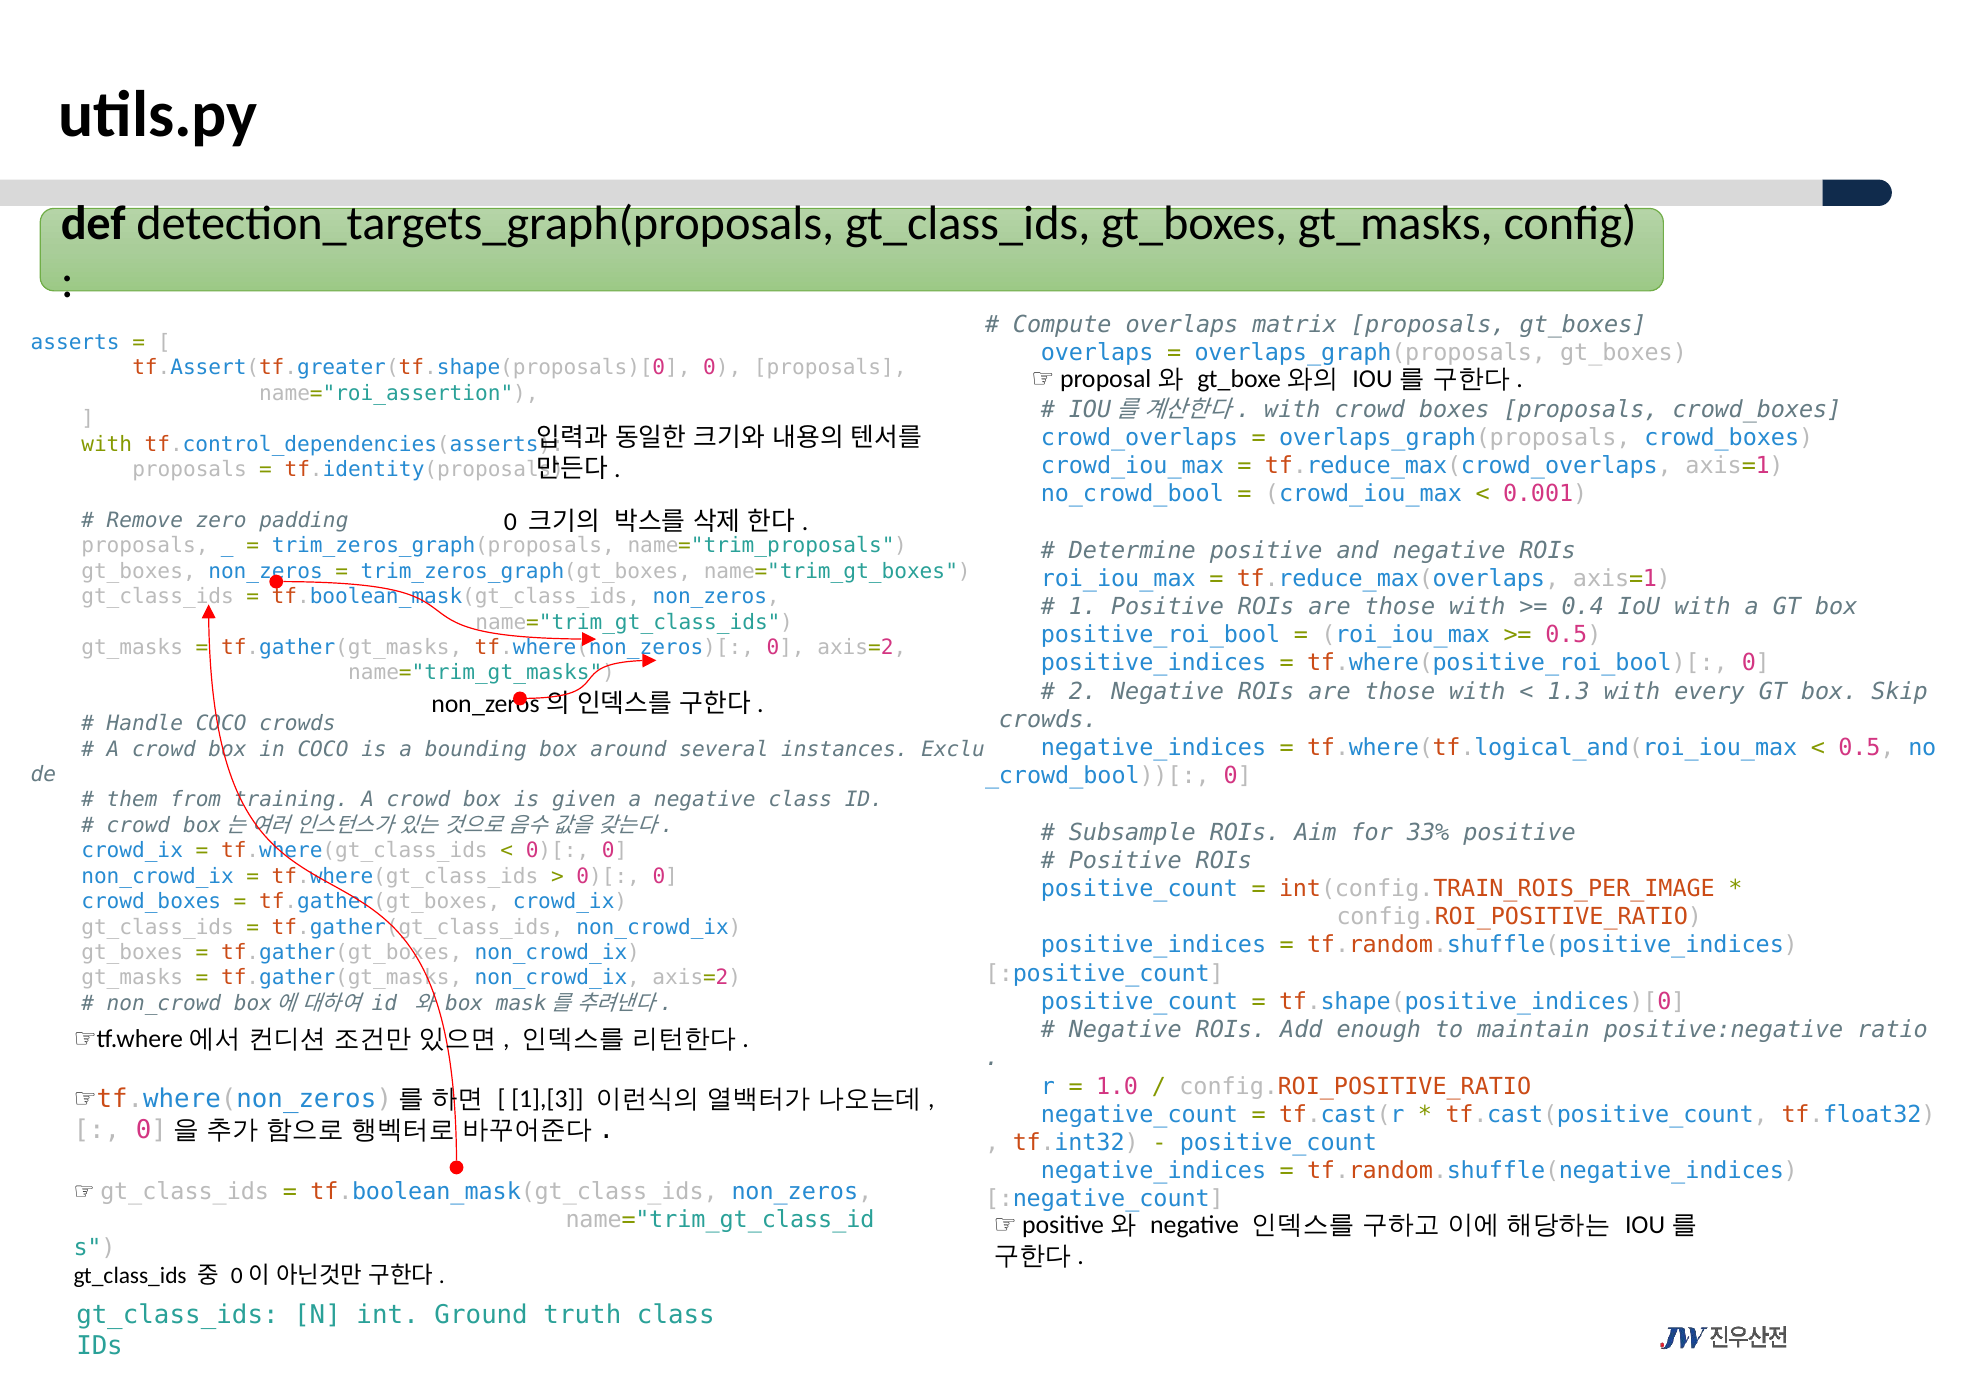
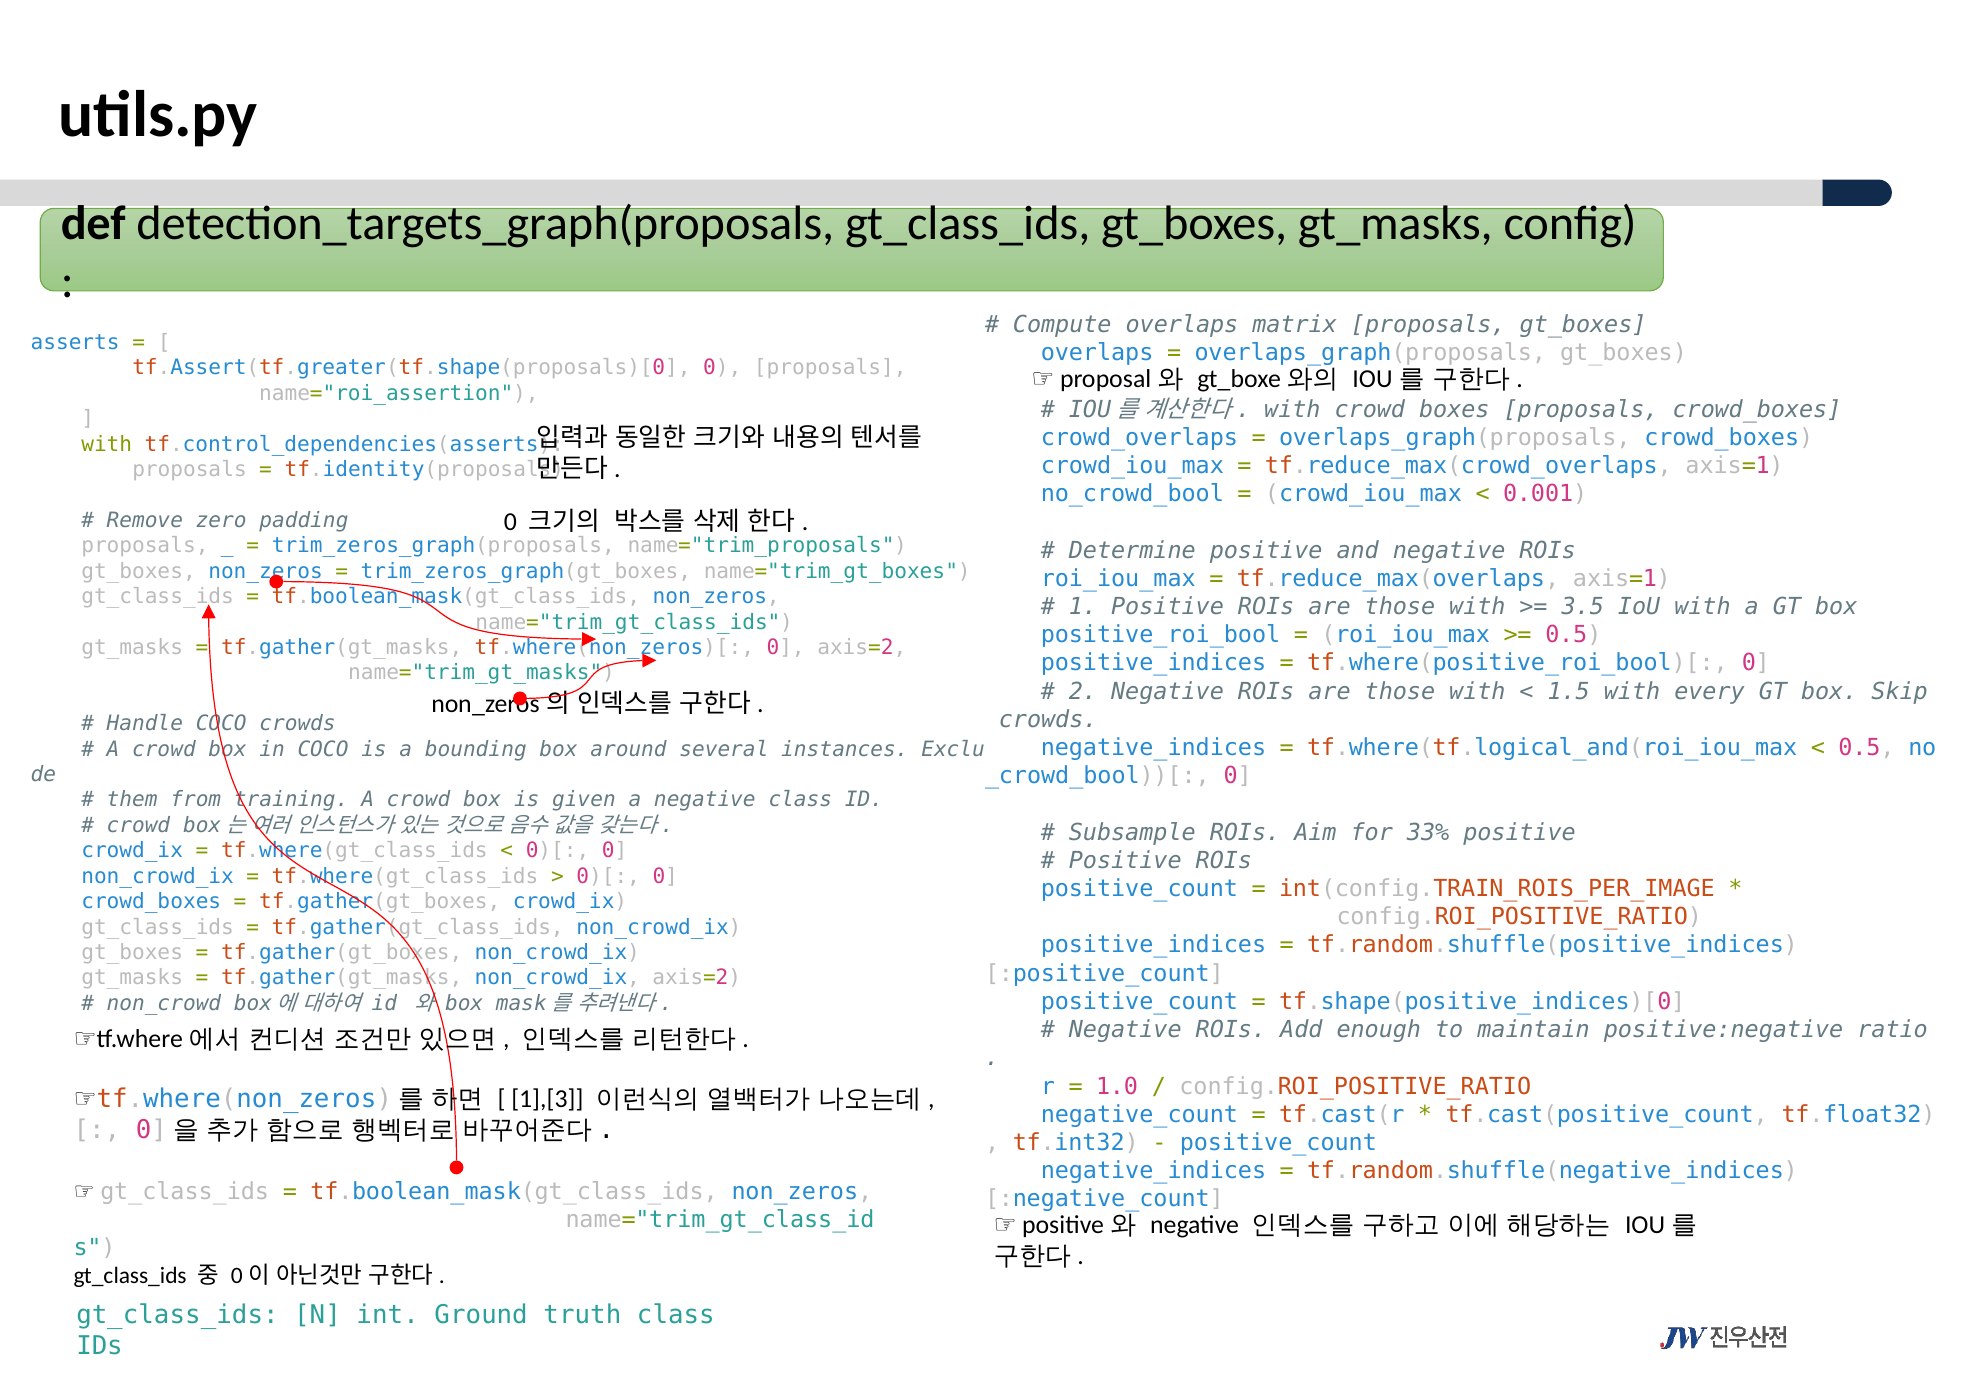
0.4: 0.4 -> 3.5
1.3: 1.3 -> 1.5
